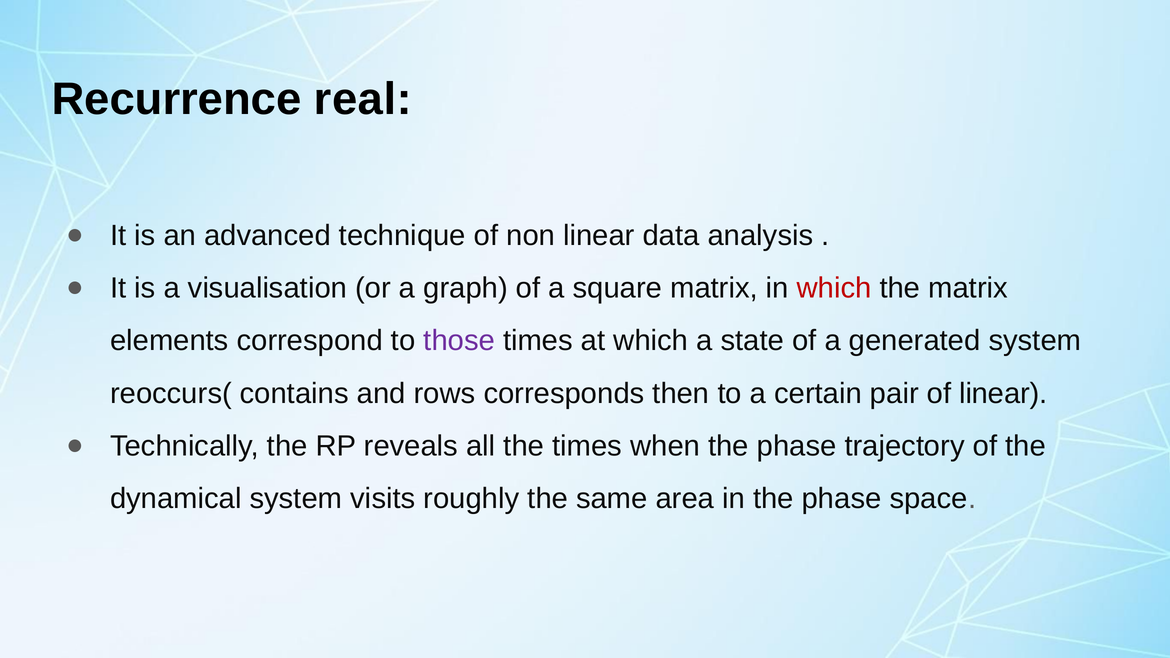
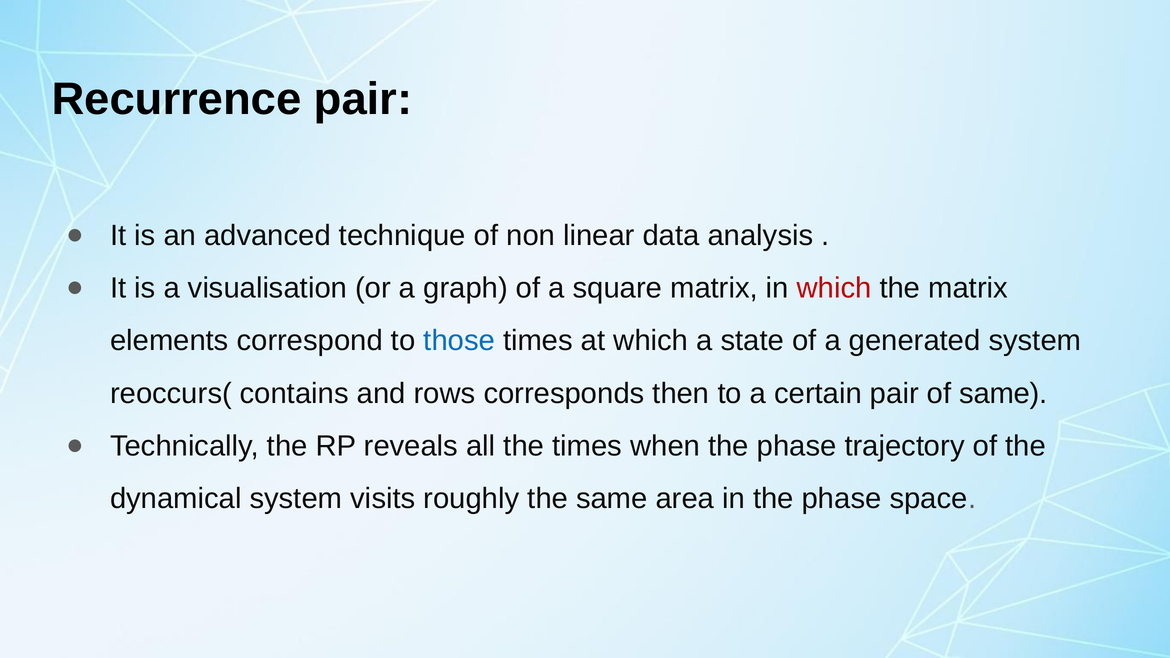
Recurrence real: real -> pair
those colour: purple -> blue
of linear: linear -> same
